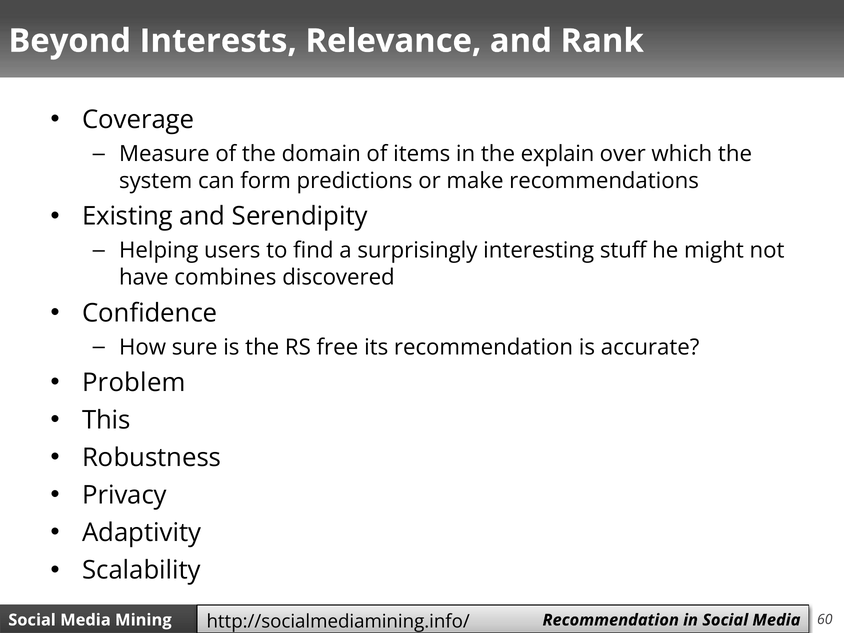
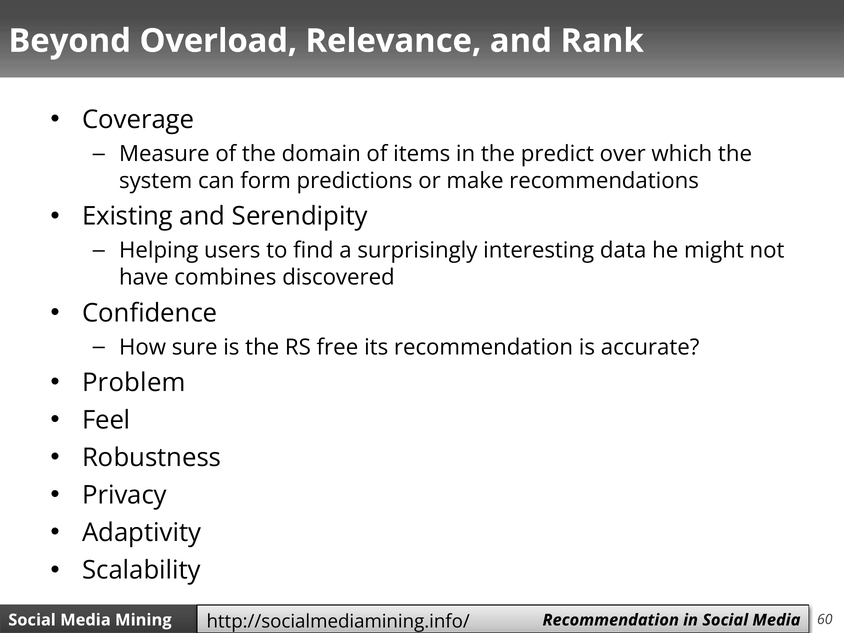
Interests: Interests -> Overload
explain: explain -> predict
stuff: stuff -> data
This: This -> Feel
